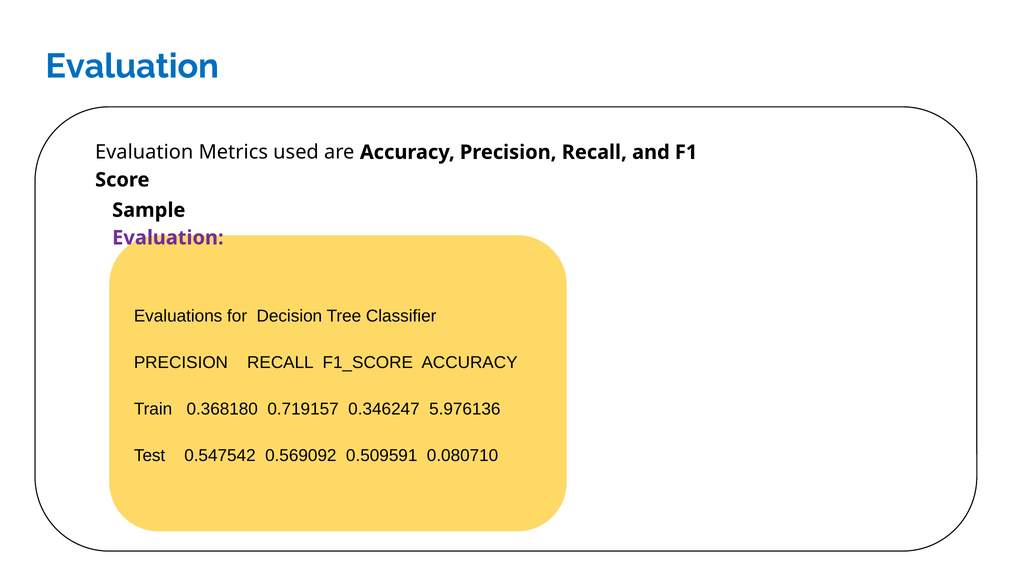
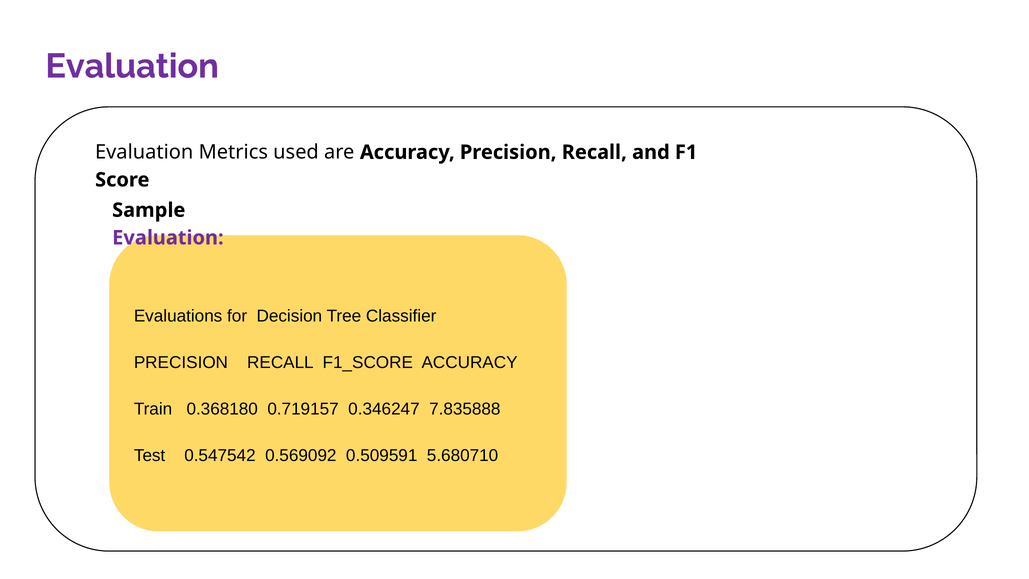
Evaluation at (132, 66) colour: blue -> purple
5.976136: 5.976136 -> 7.835888
0.080710: 0.080710 -> 5.680710
